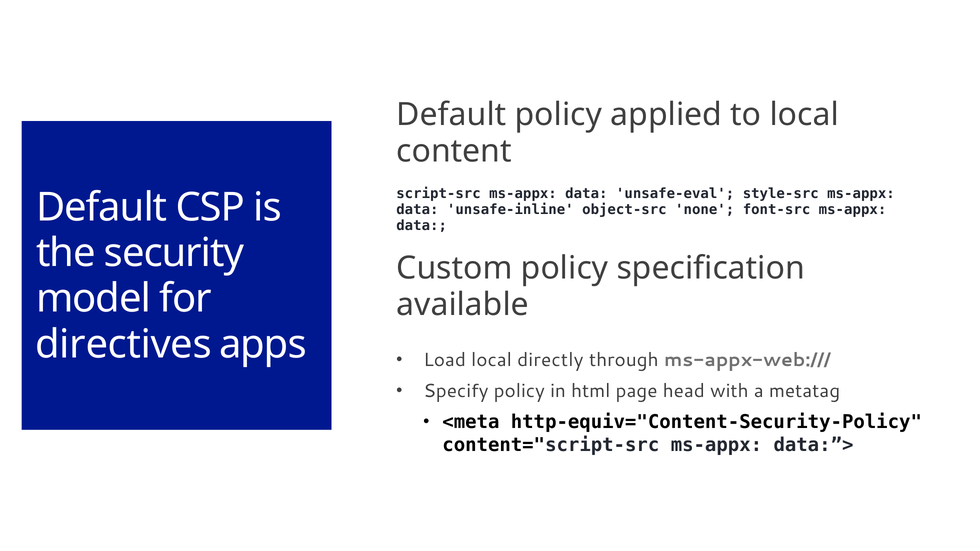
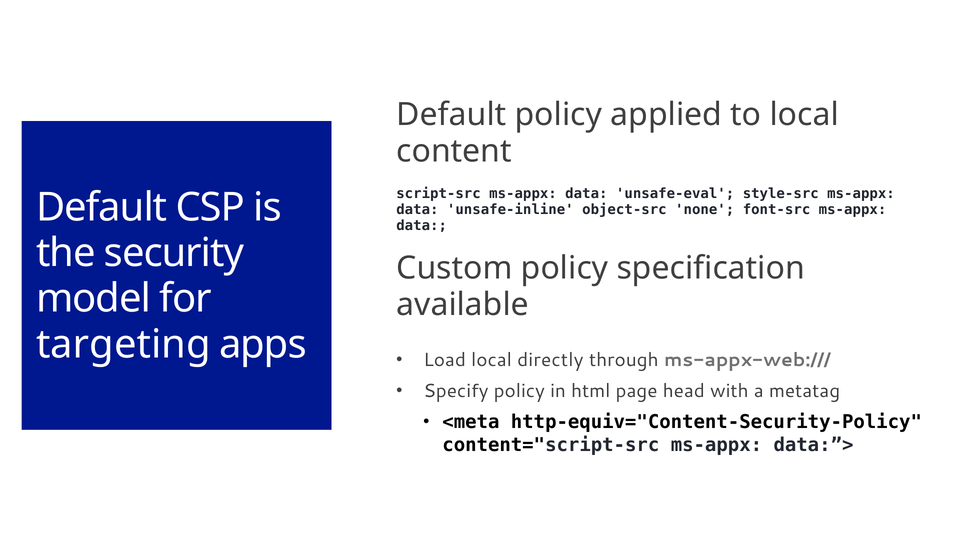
directives: directives -> targeting
